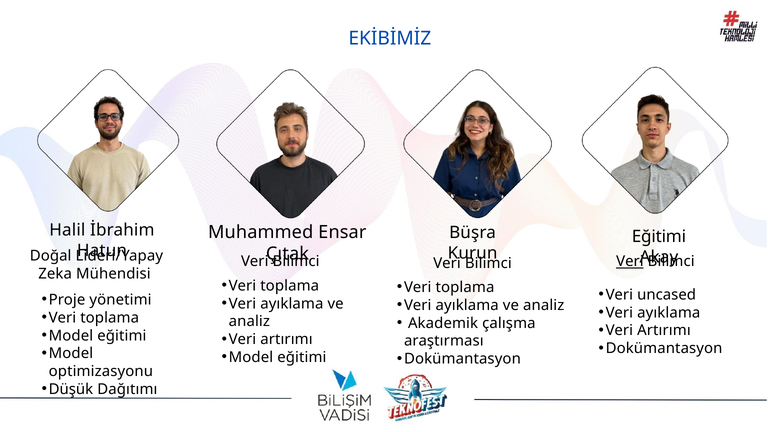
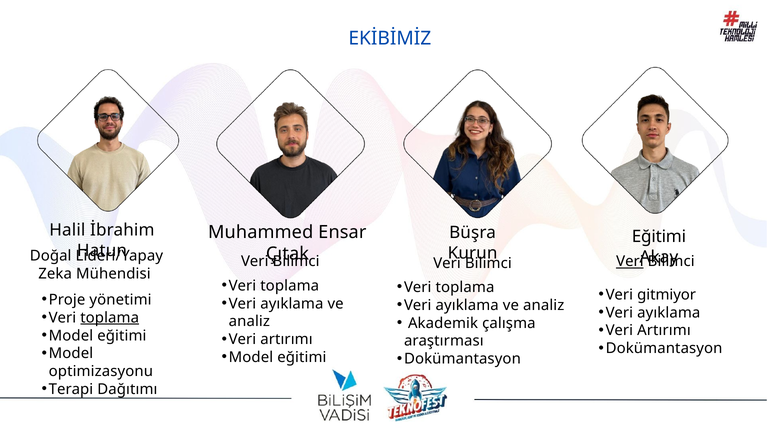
uncased: uncased -> gitmiyor
toplama at (110, 318) underline: none -> present
Düşük: Düşük -> Terapi
